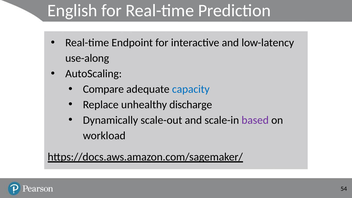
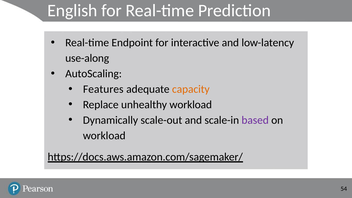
Compare: Compare -> Features
capacity colour: blue -> orange
unhealthy discharge: discharge -> workload
